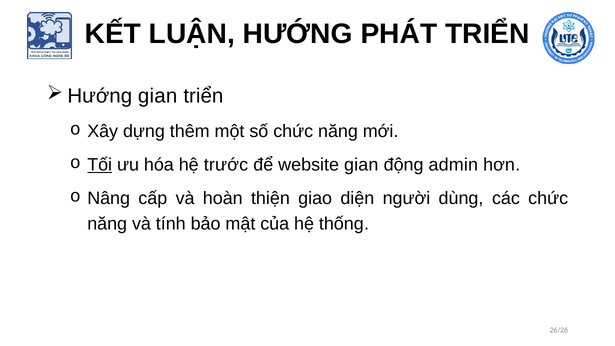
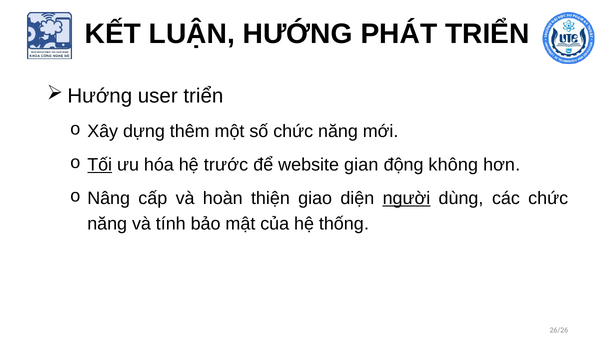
gian at (158, 96): gian -> user
admin: admin -> không
người underline: none -> present
